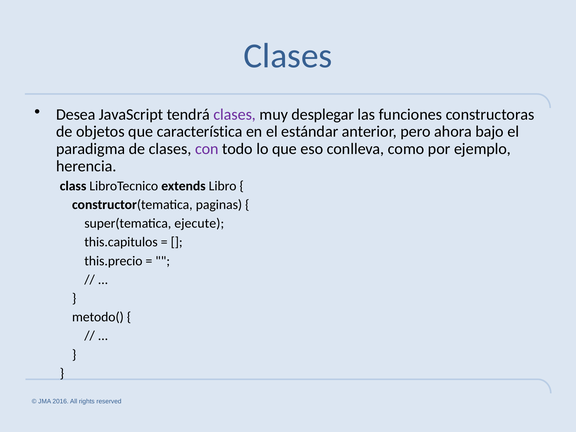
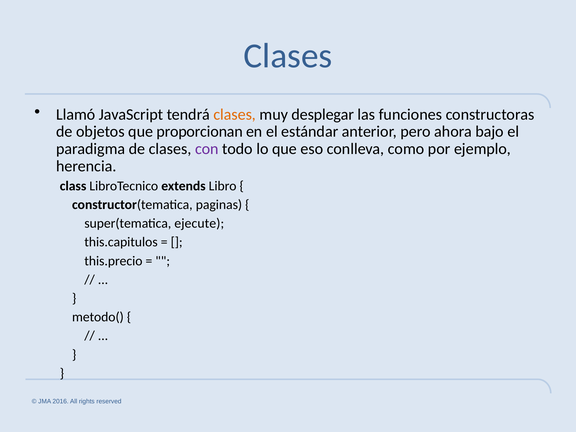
Desea: Desea -> Llamó
clases at (235, 114) colour: purple -> orange
característica: característica -> proporcionan
